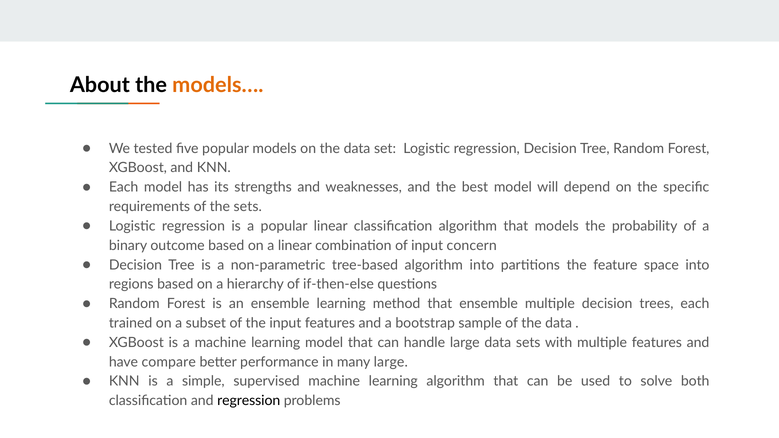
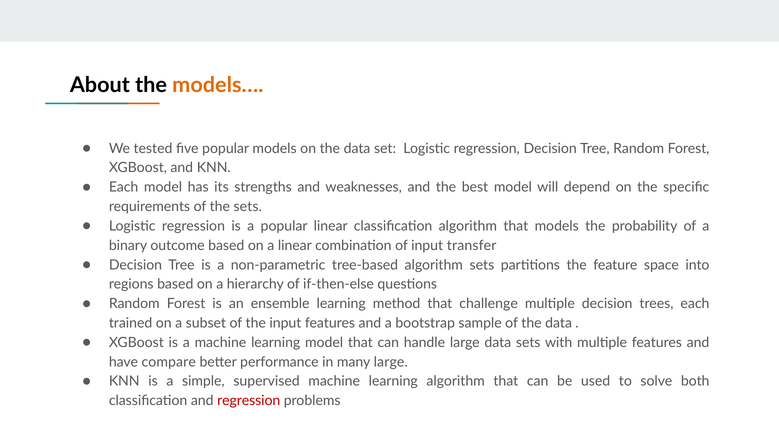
concern: concern -> transfer
algorithm into: into -> sets
that ensemble: ensemble -> challenge
regression at (249, 401) colour: black -> red
